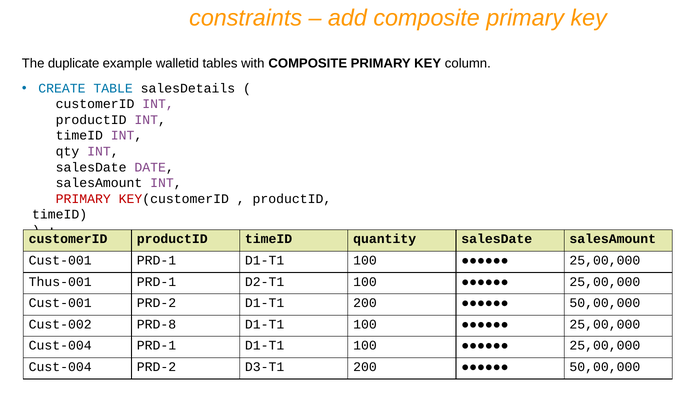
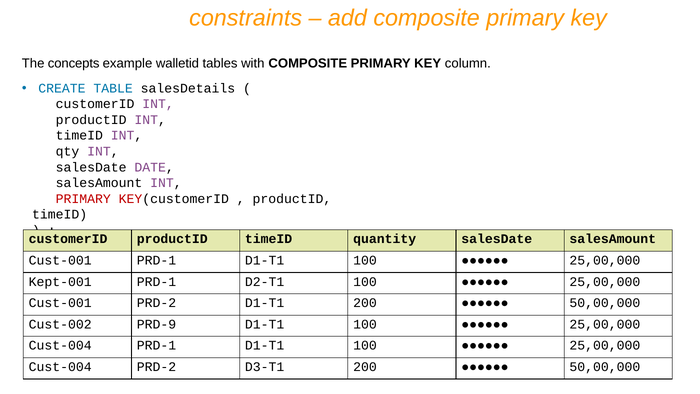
duplicate: duplicate -> concepts
Thus-001: Thus-001 -> Kept-001
PRD-8: PRD-8 -> PRD-9
